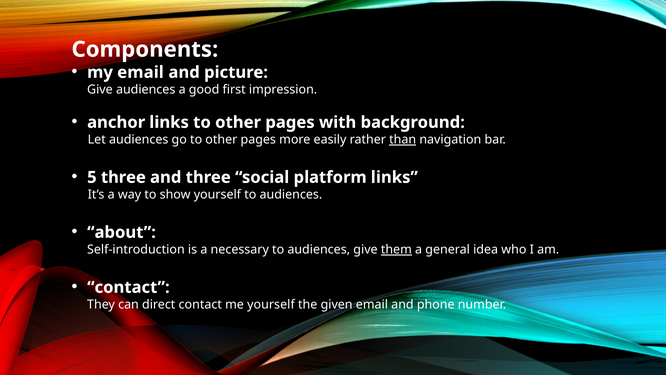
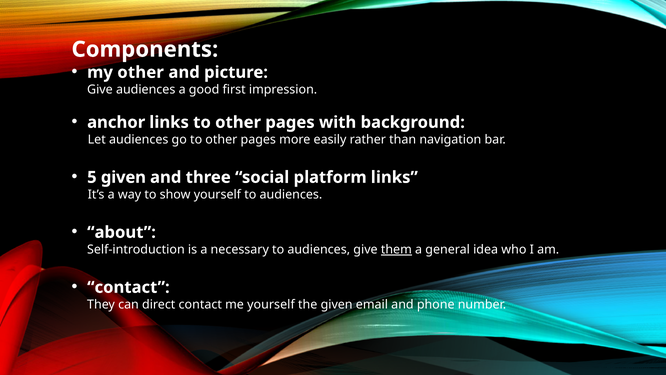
my email: email -> other
than underline: present -> none
5 three: three -> given
